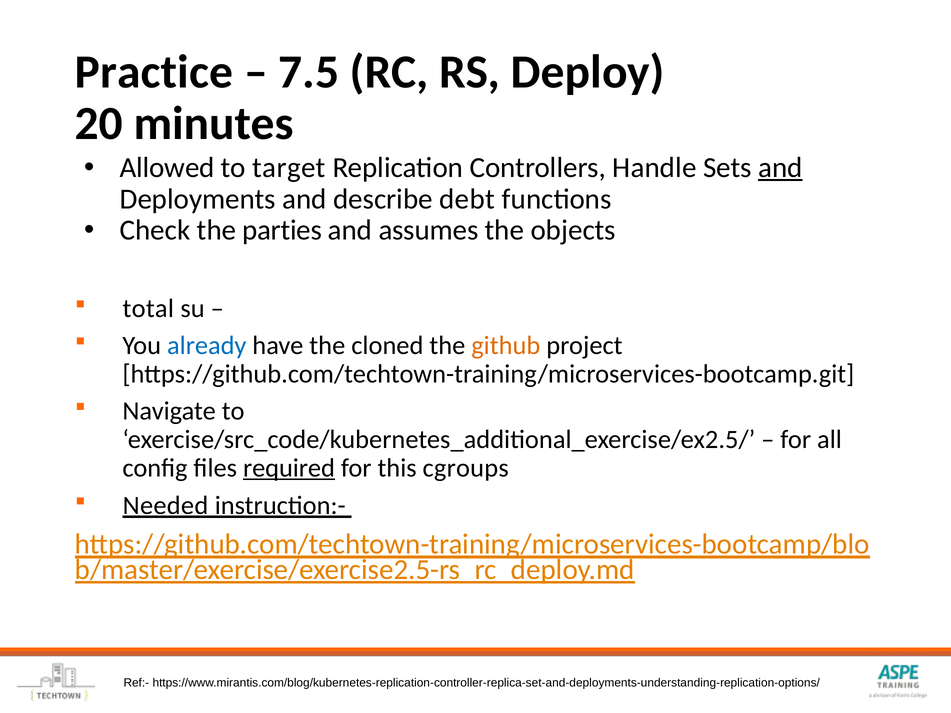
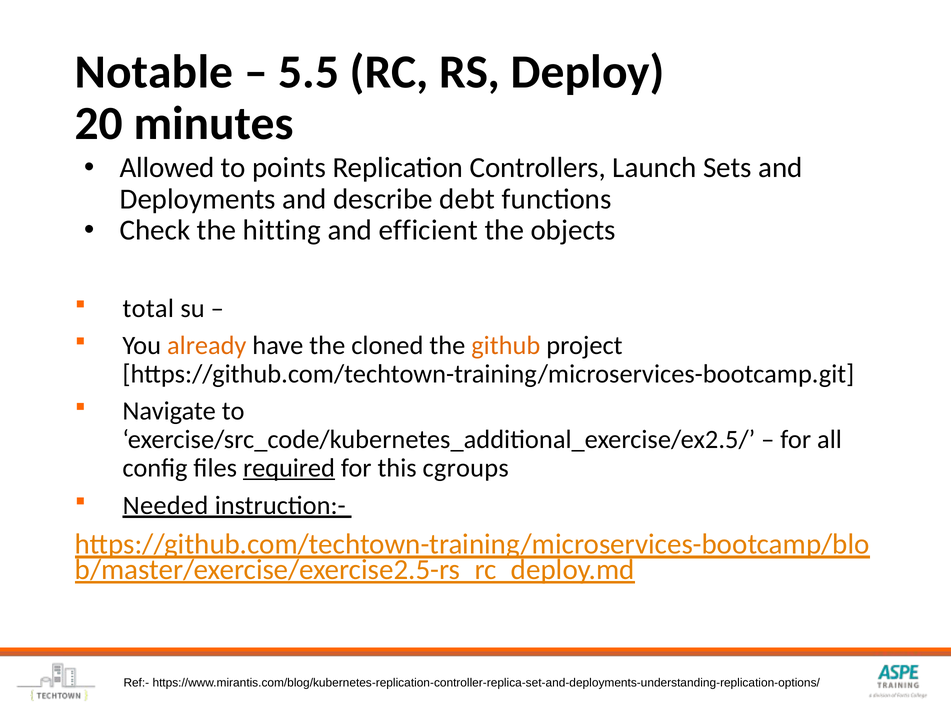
Practice: Practice -> Notable
7.5: 7.5 -> 5.5
target: target -> points
Handle: Handle -> Launch
and at (780, 168) underline: present -> none
parties: parties -> hitting
assumes: assumes -> efficient
already colour: blue -> orange
